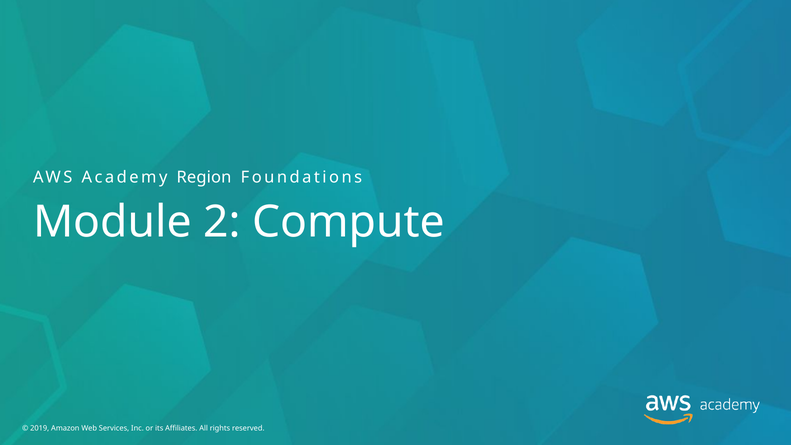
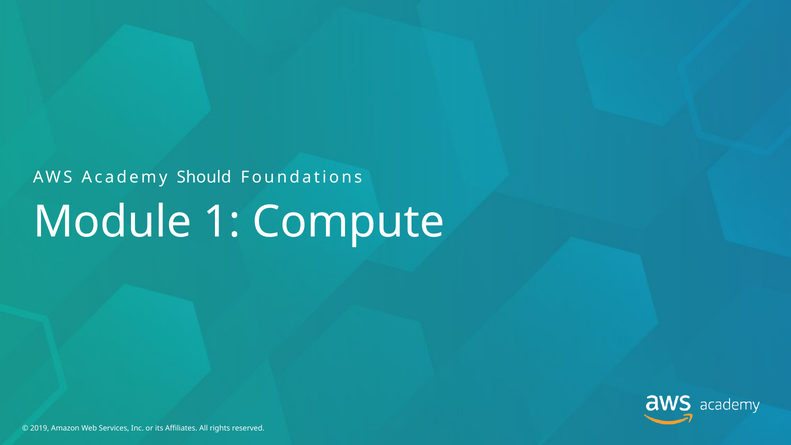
Region: Region -> Should
2: 2 -> 1
